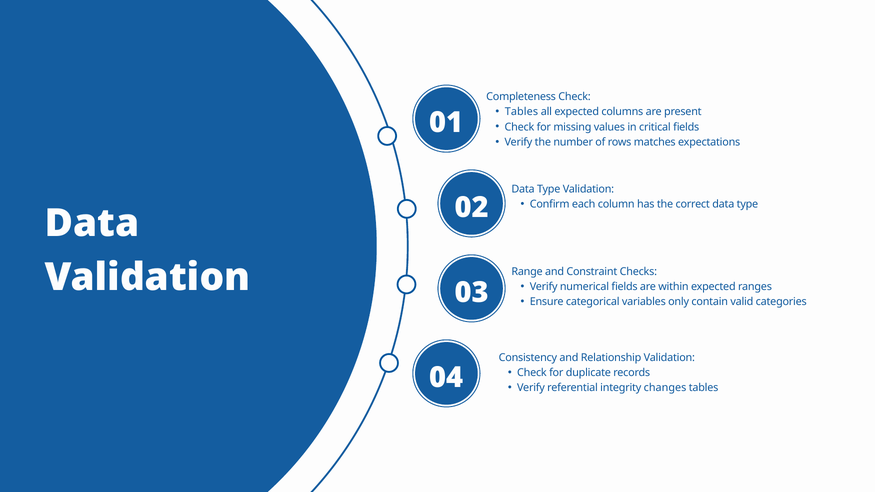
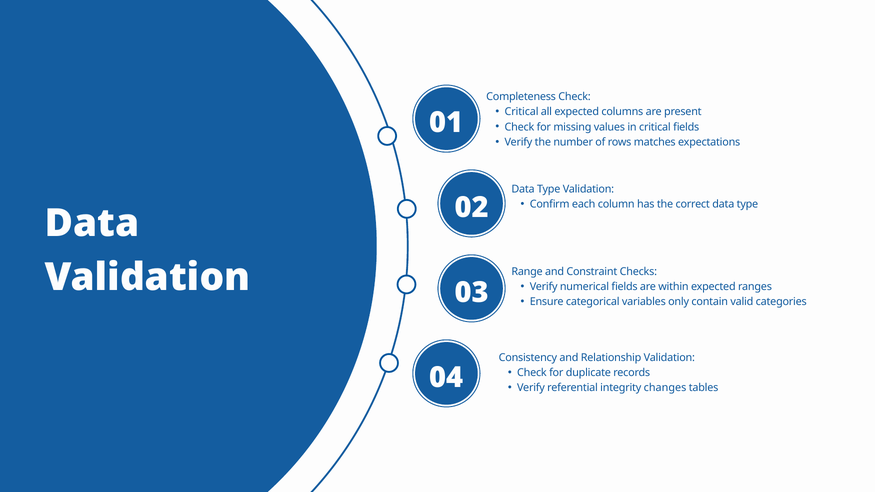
Tables at (521, 112): Tables -> Critical
